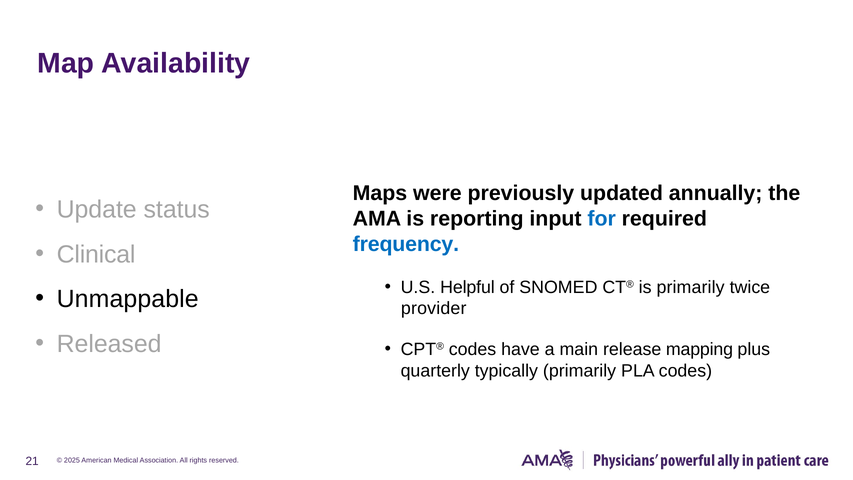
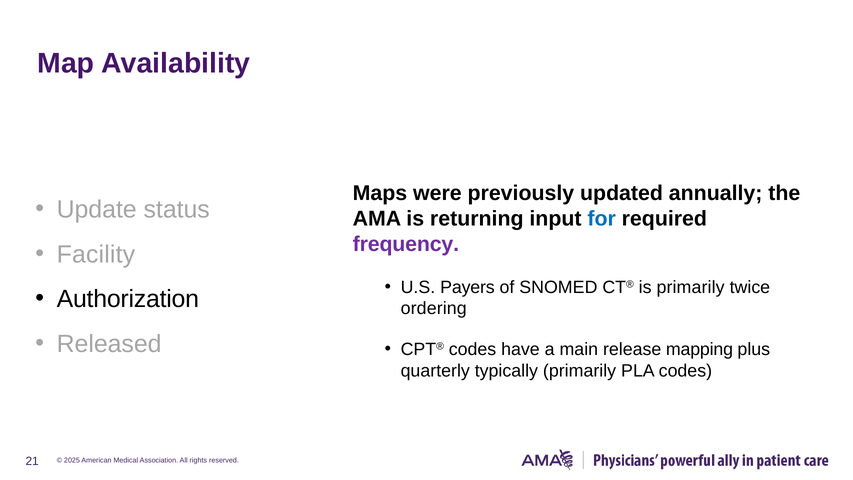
reporting: reporting -> returning
frequency colour: blue -> purple
Clinical: Clinical -> Facility
Helpful: Helpful -> Payers
Unmappable: Unmappable -> Authorization
provider: provider -> ordering
